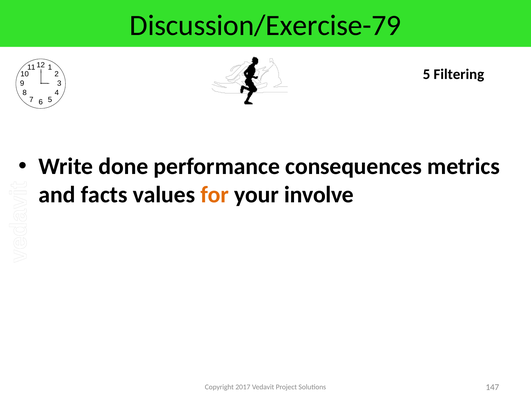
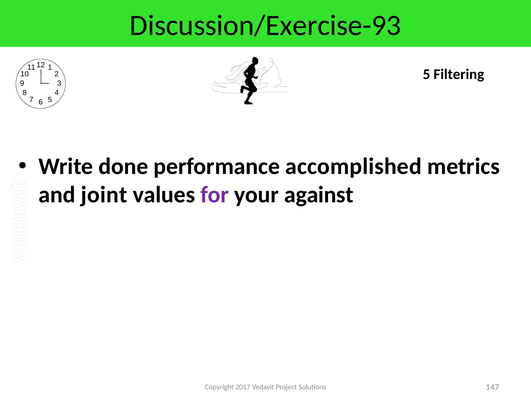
Discussion/Exercise-79: Discussion/Exercise-79 -> Discussion/Exercise-93
consequences: consequences -> accomplished
facts: facts -> joint
for colour: orange -> purple
involve: involve -> against
